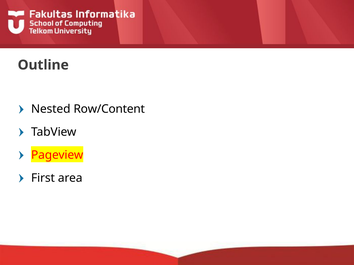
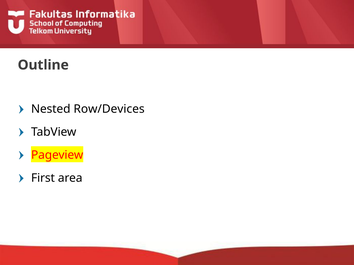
Row/Content: Row/Content -> Row/Devices
